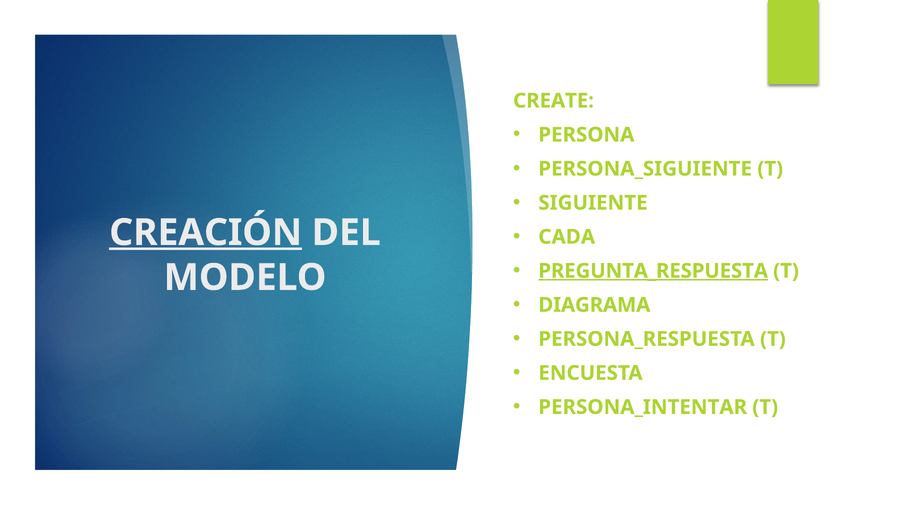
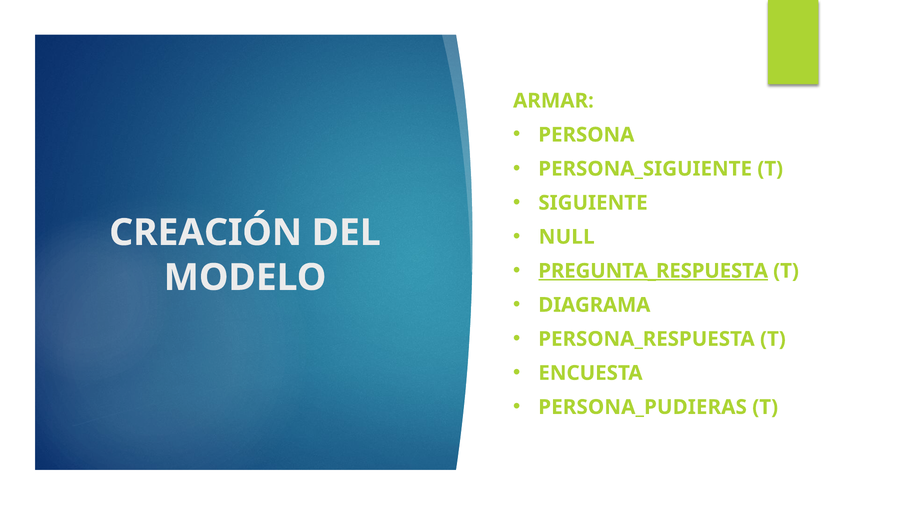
CREATE: CREATE -> ARMAR
CADA: CADA -> NULL
CREACIÓN underline: present -> none
PERSONA_INTENTAR: PERSONA_INTENTAR -> PERSONA_PUDIERAS
